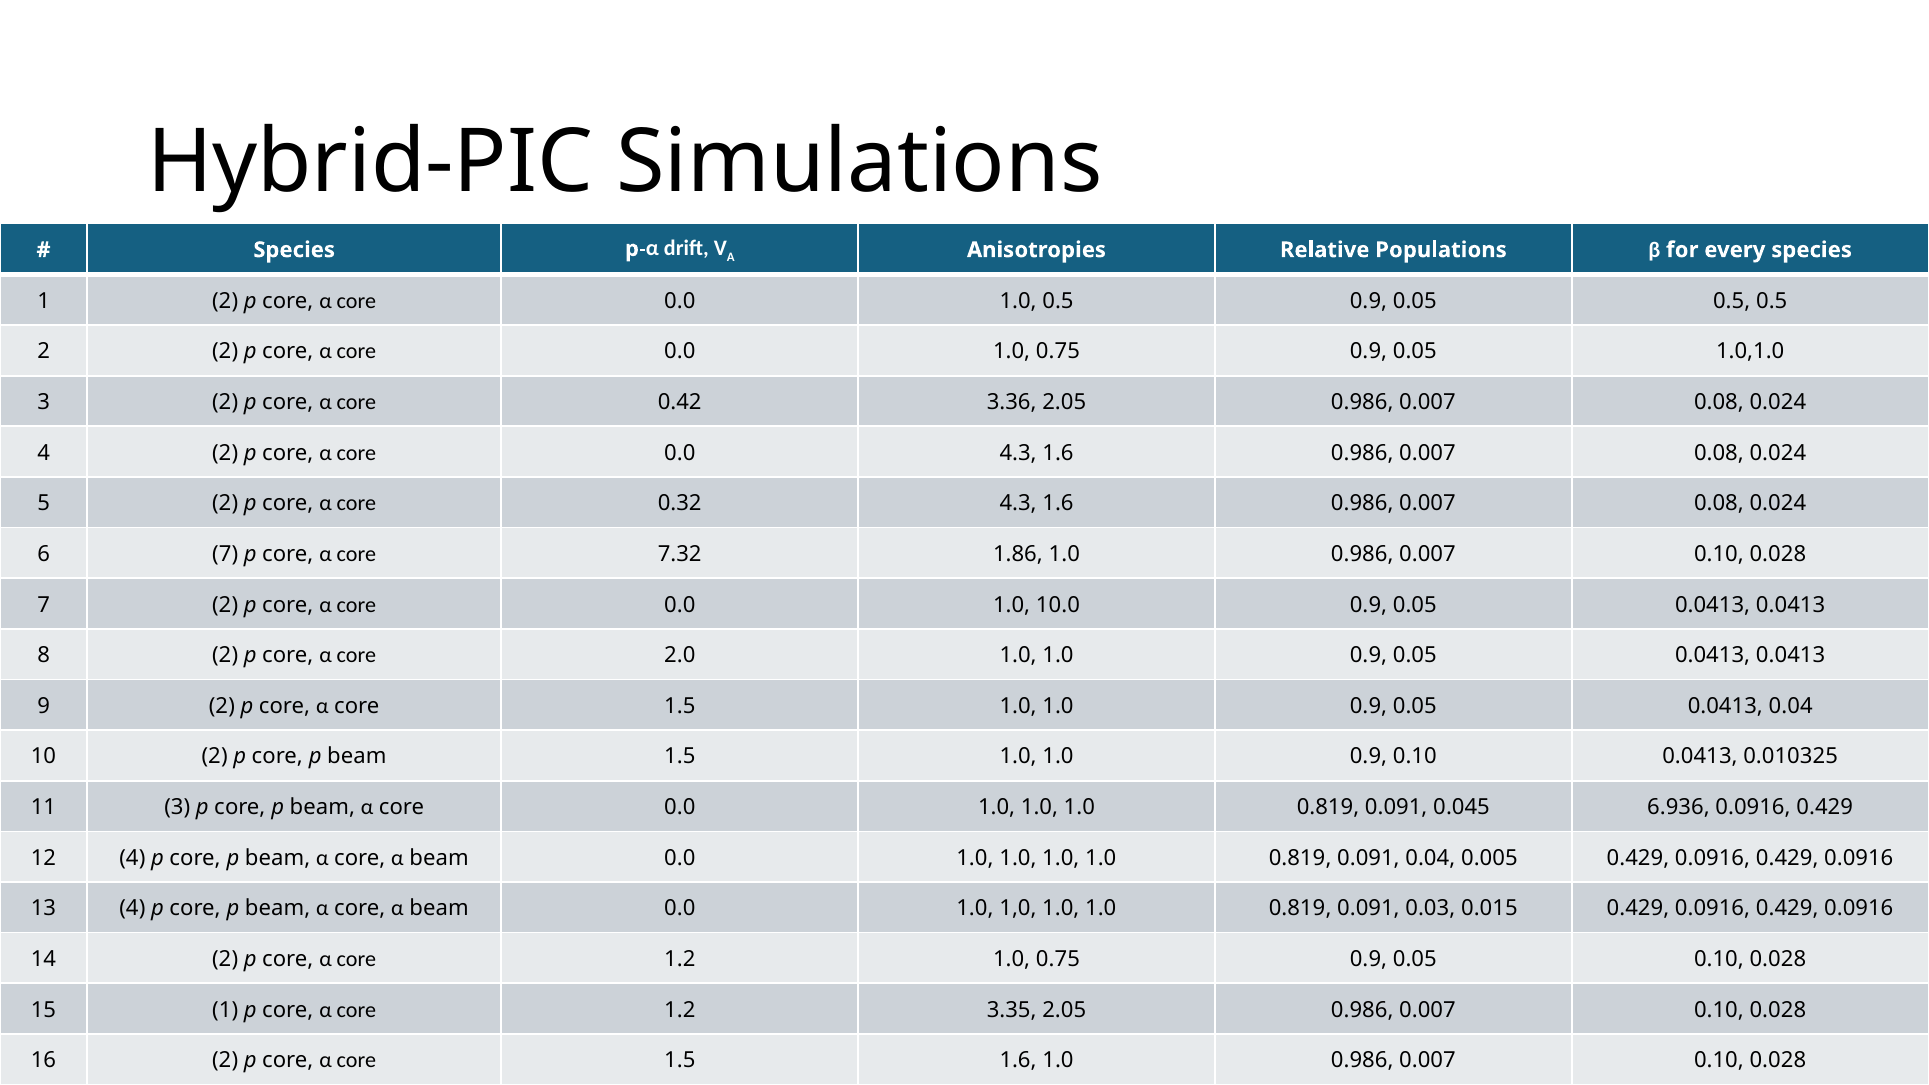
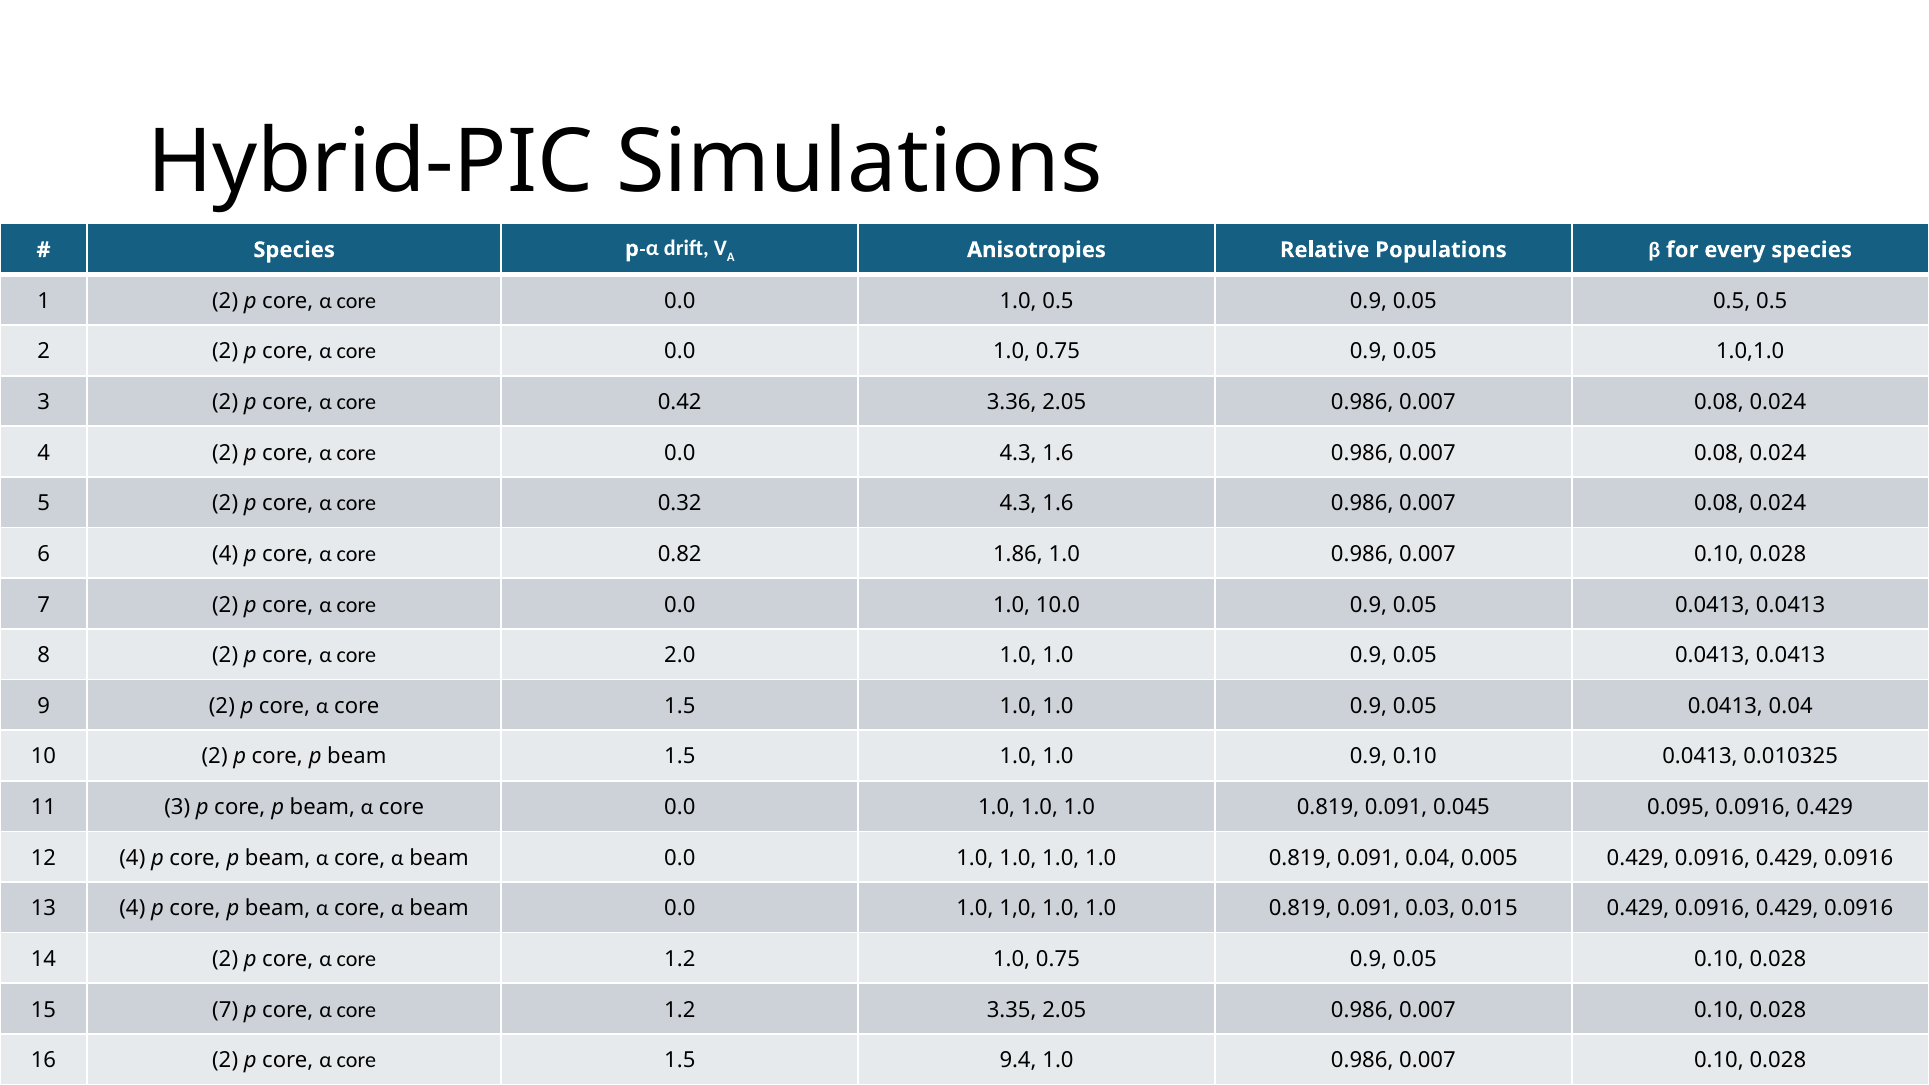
6 7: 7 -> 4
7.32: 7.32 -> 0.82
6.936: 6.936 -> 0.095
15 1: 1 -> 7
1.5 1.6: 1.6 -> 9.4
